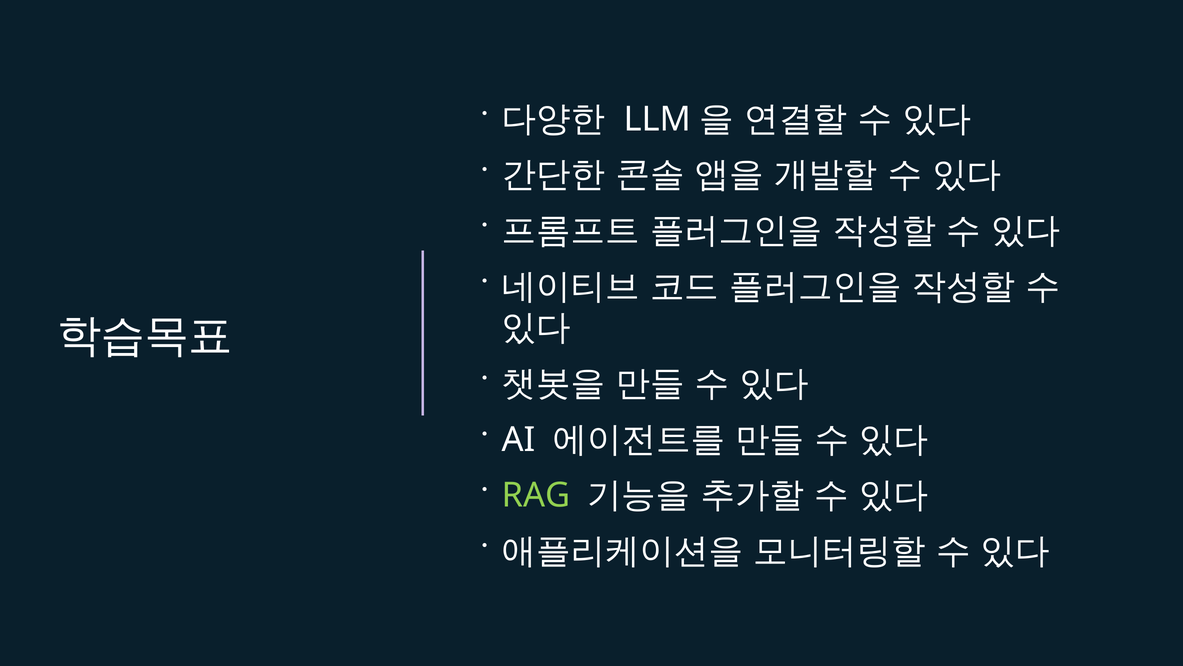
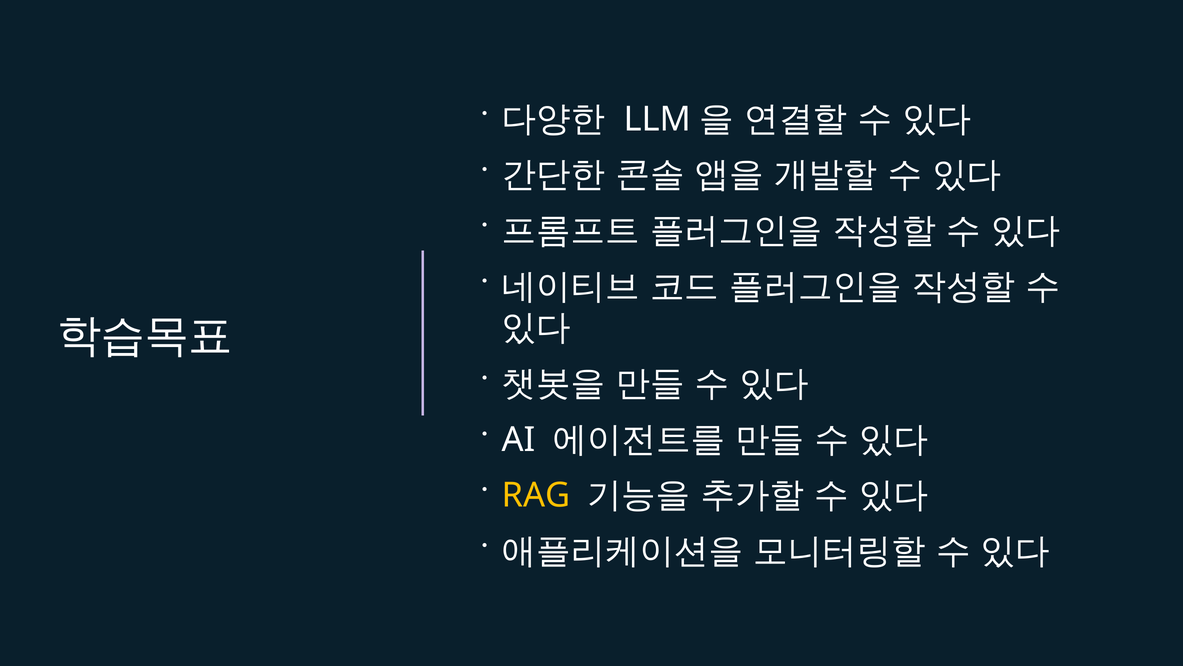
RAG colour: light green -> yellow
